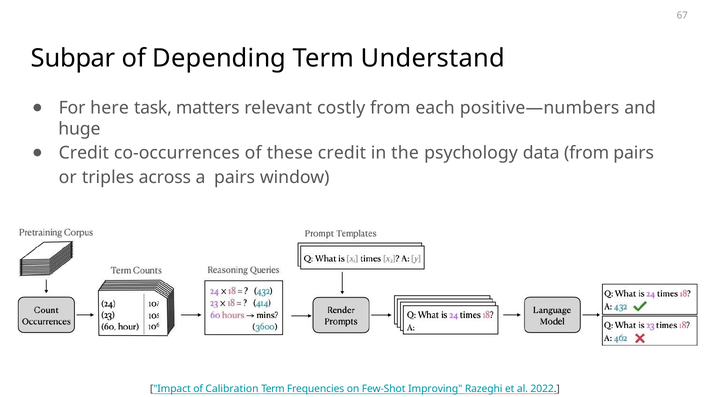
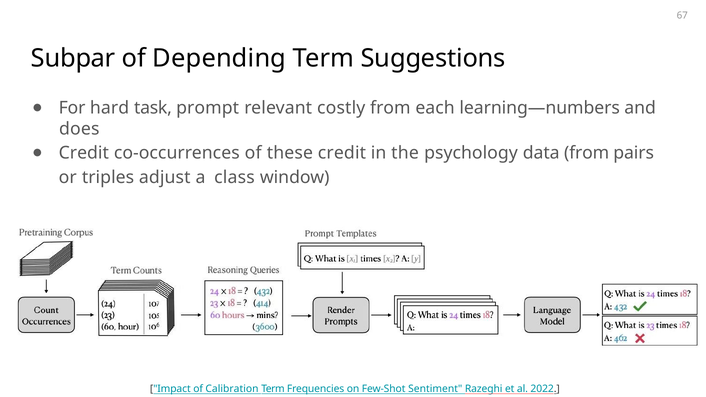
Understand: Understand -> Suggestions
here: here -> hard
matters: matters -> prompt
positive—numbers: positive—numbers -> learning—numbers
huge: huge -> does
across: across -> adjust
a pairs: pairs -> class
Improving: Improving -> Sentiment
